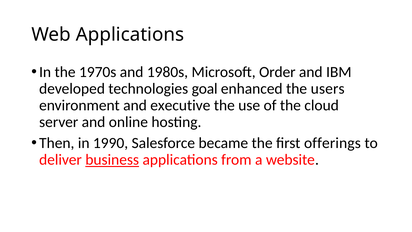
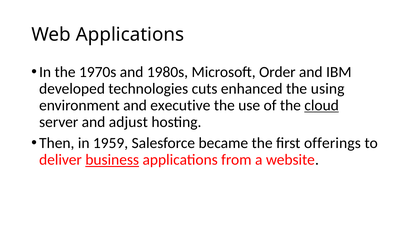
goal: goal -> cuts
users: users -> using
cloud underline: none -> present
online: online -> adjust
1990: 1990 -> 1959
